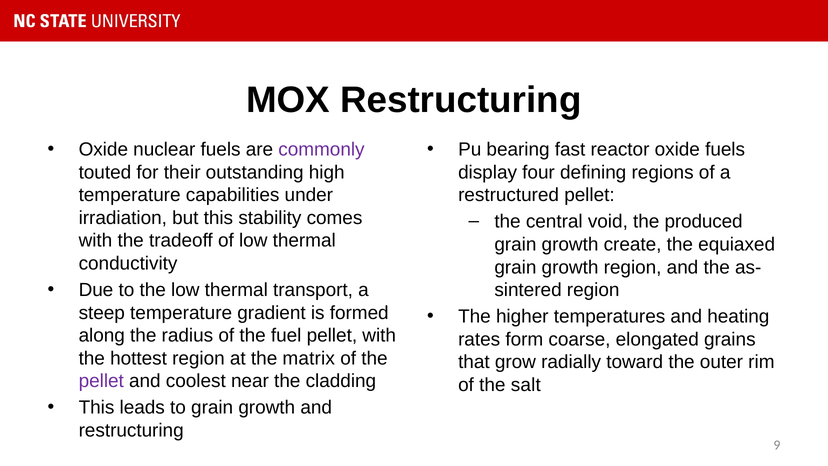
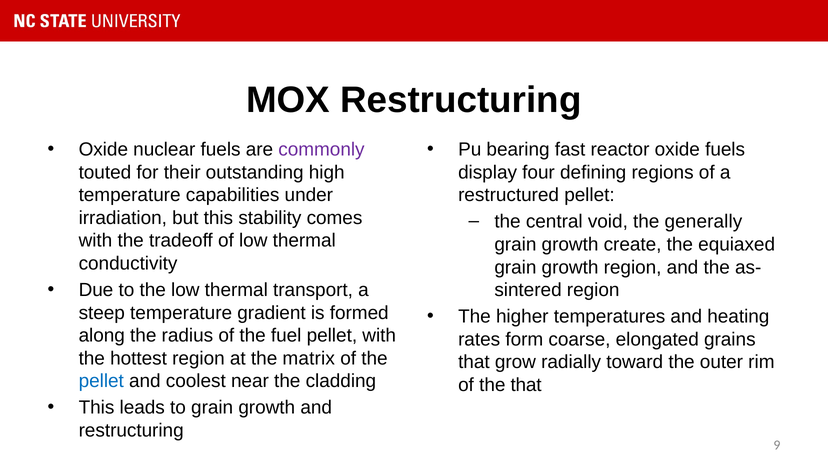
produced: produced -> generally
pellet at (101, 381) colour: purple -> blue
the salt: salt -> that
